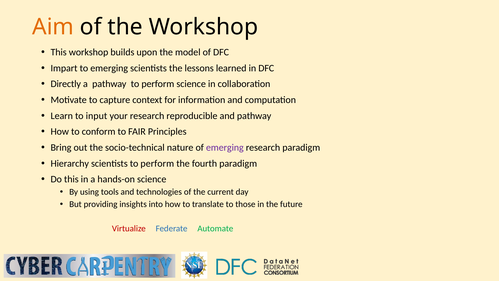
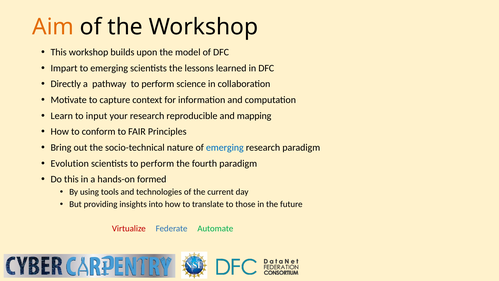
and pathway: pathway -> mapping
emerging at (225, 147) colour: purple -> blue
Hierarchy: Hierarchy -> Evolution
hands-on science: science -> formed
